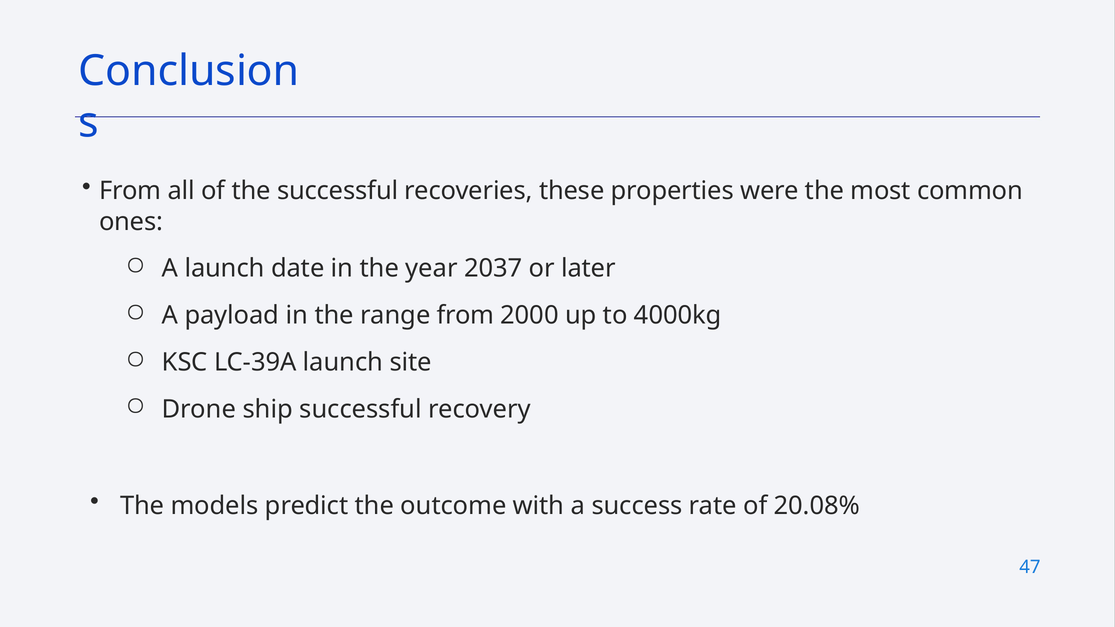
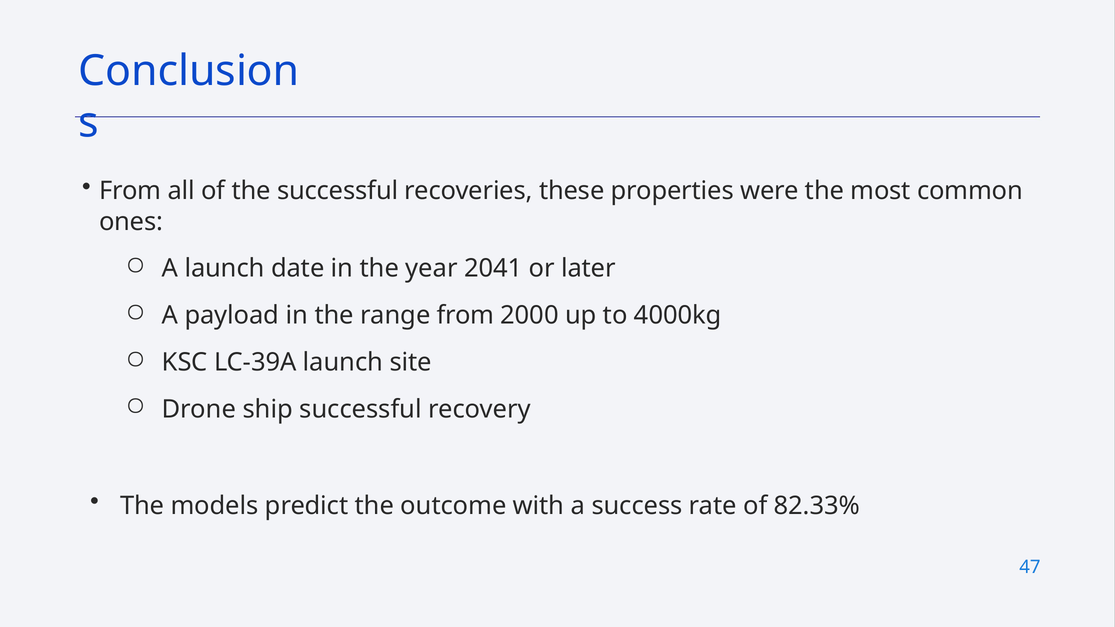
2037: 2037 -> 2041
20.08%: 20.08% -> 82.33%
